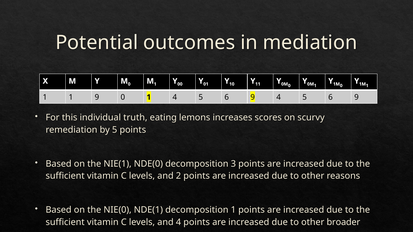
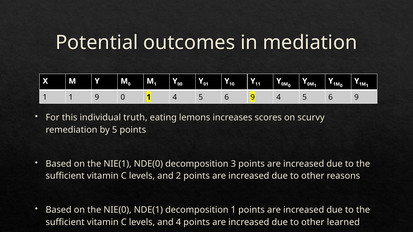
broader: broader -> learned
